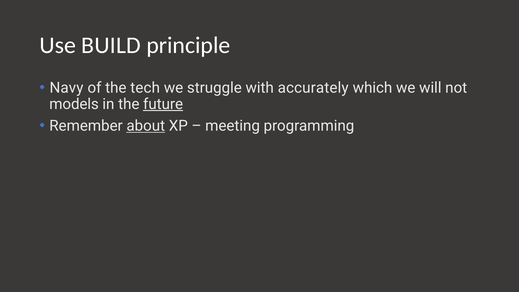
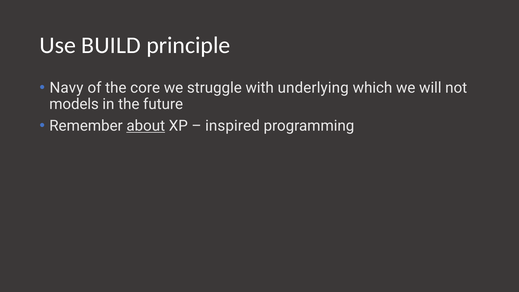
tech: tech -> core
accurately: accurately -> underlying
future underline: present -> none
meeting: meeting -> inspired
